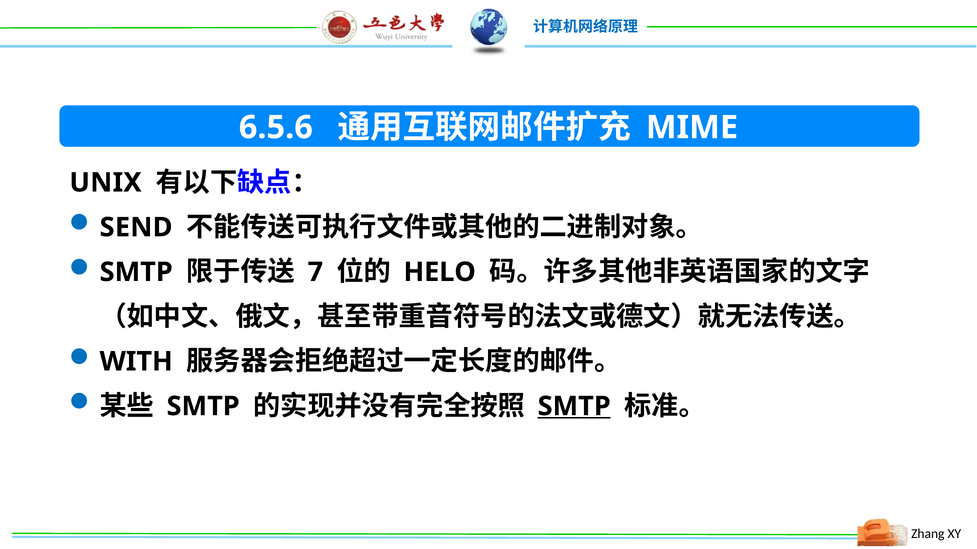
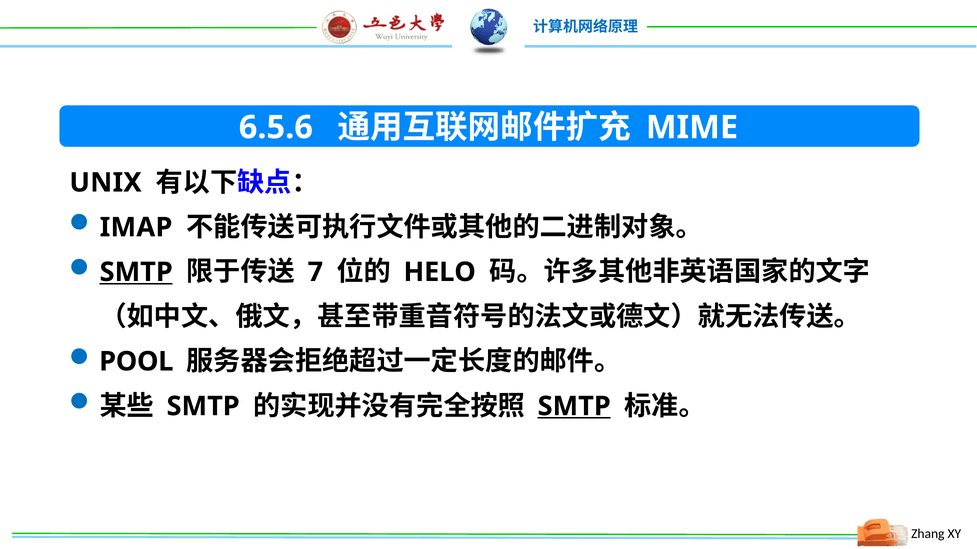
SEND: SEND -> IMAP
SMTP at (136, 272) underline: none -> present
WITH: WITH -> POOL
